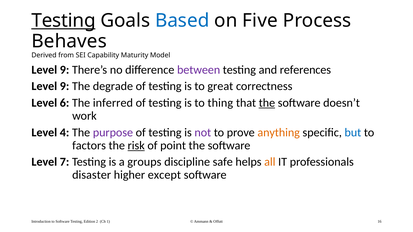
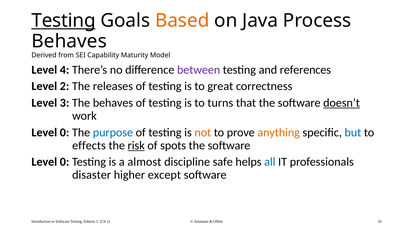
Based colour: blue -> orange
Five: Five -> Java
9 at (65, 70): 9 -> 4
9 at (65, 86): 9 -> 2
degrade: degrade -> releases
6: 6 -> 3
The inferred: inferred -> behaves
thing: thing -> turns
the at (267, 103) underline: present -> none
doesn’t underline: none -> present
4 at (65, 133): 4 -> 0
purpose colour: purple -> blue
not colour: purple -> orange
factors: factors -> effects
point: point -> spots
7 at (65, 162): 7 -> 0
groups: groups -> almost
all colour: orange -> blue
